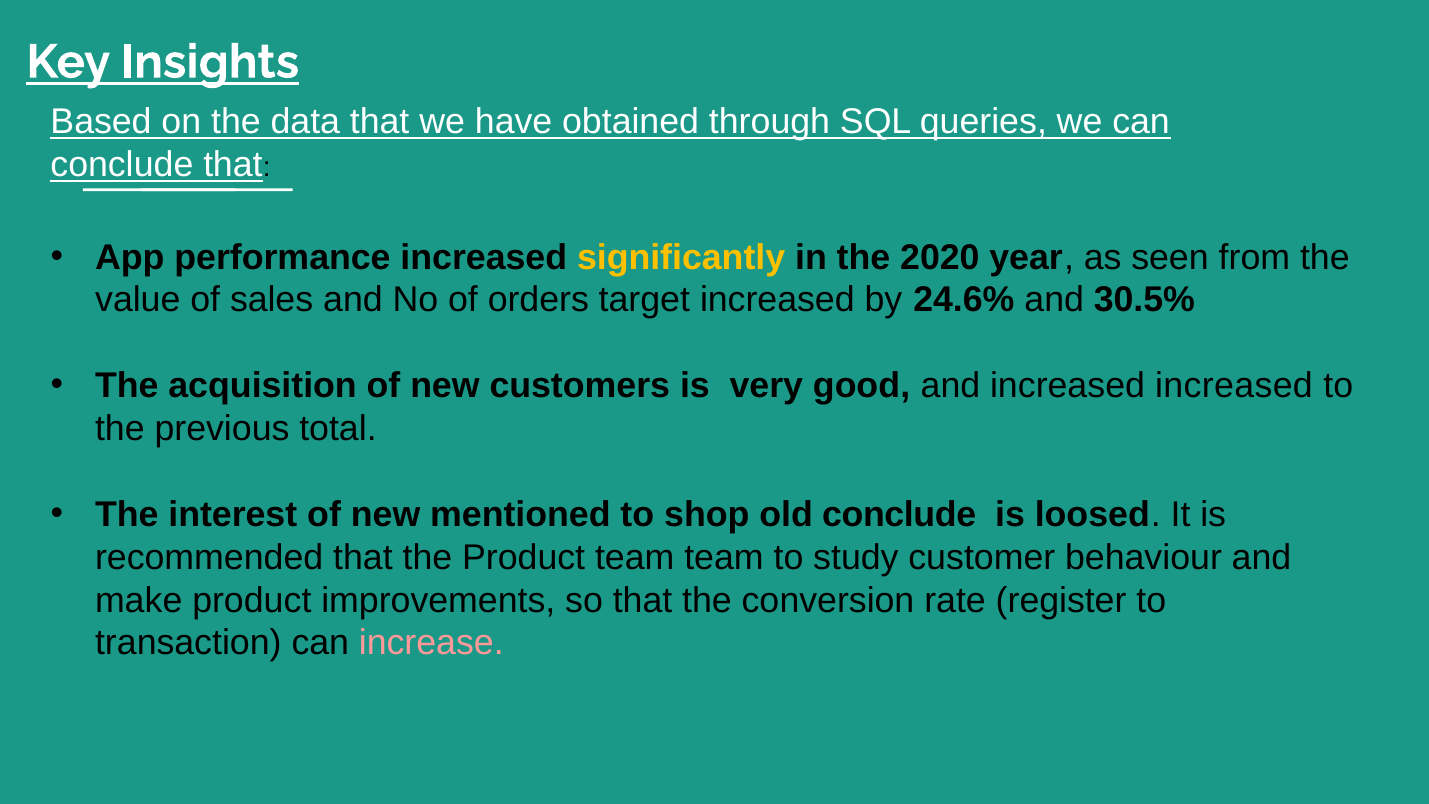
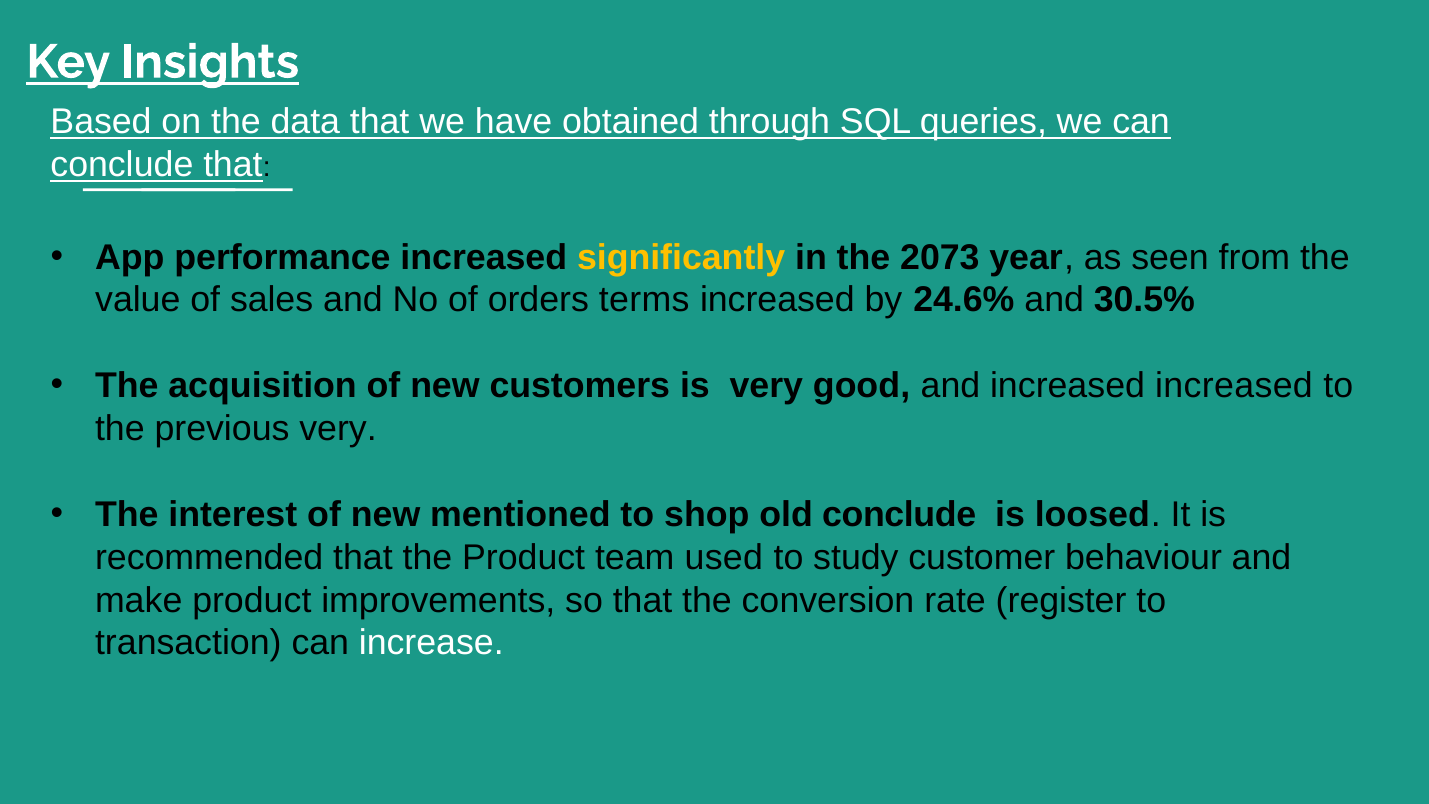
2020: 2020 -> 2073
target: target -> terms
previous total: total -> very
team team: team -> used
increase colour: pink -> white
